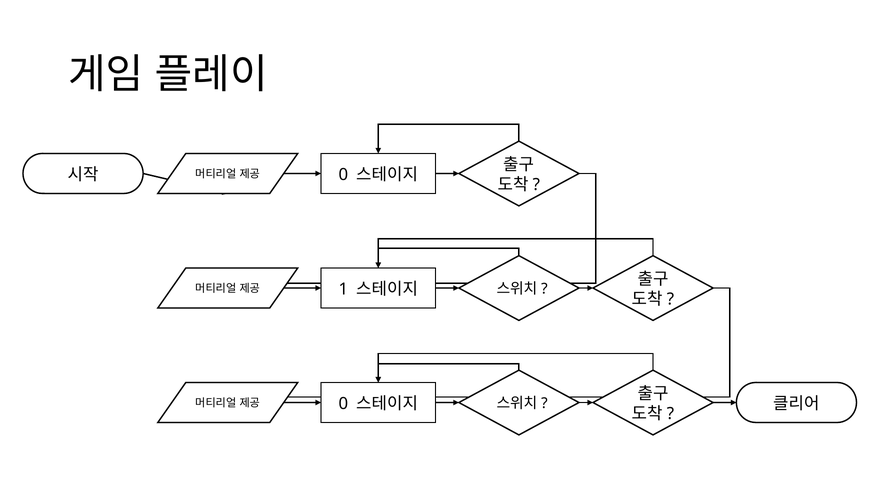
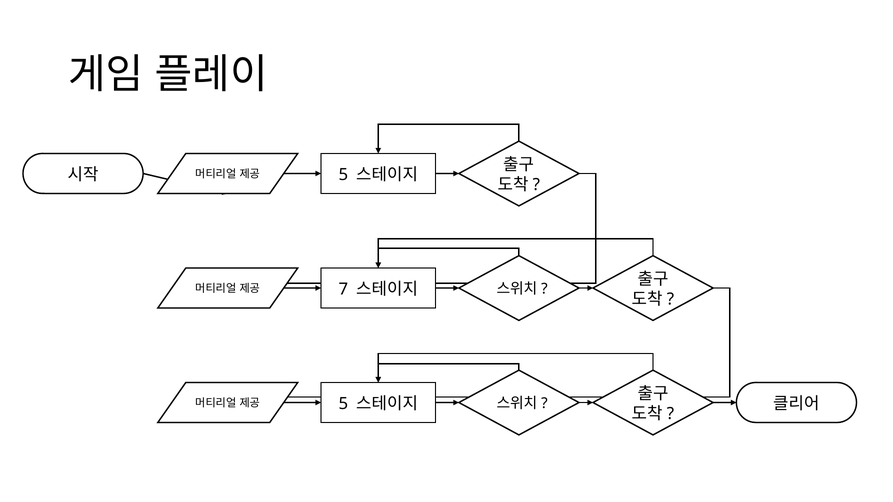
0 at (343, 175): 0 -> 5
1: 1 -> 7
0 at (343, 404): 0 -> 5
